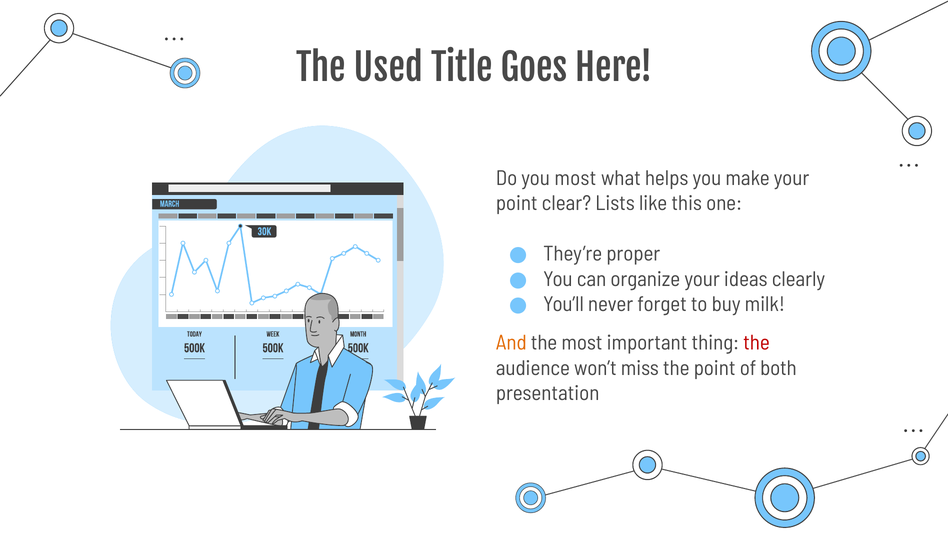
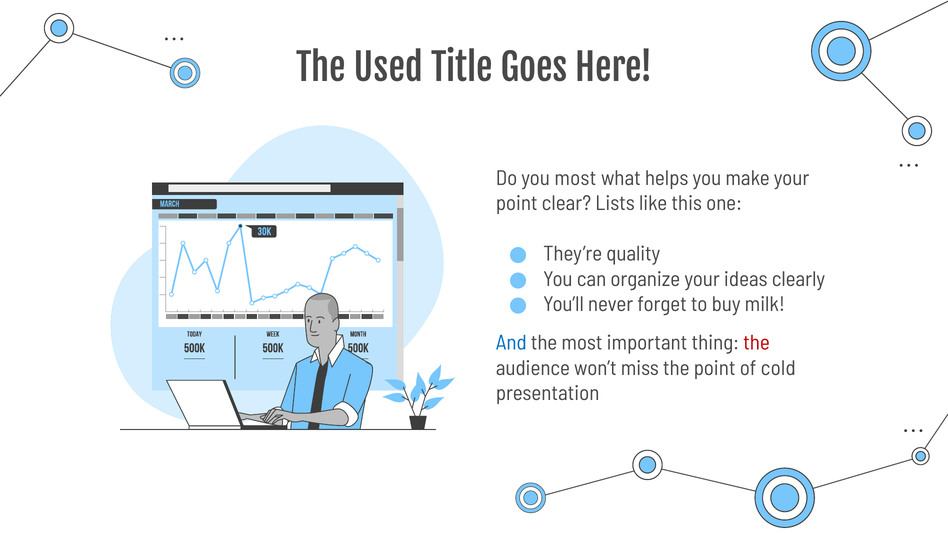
proper: proper -> quality
And colour: orange -> blue
both: both -> cold
